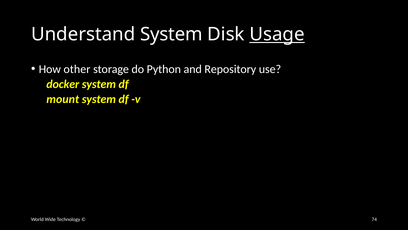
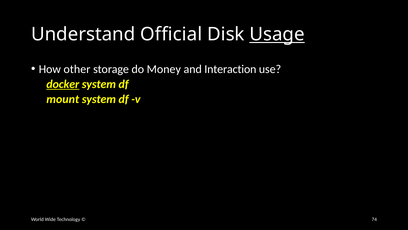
Understand System: System -> Official
Python: Python -> Money
Repository: Repository -> Interaction
docker underline: none -> present
